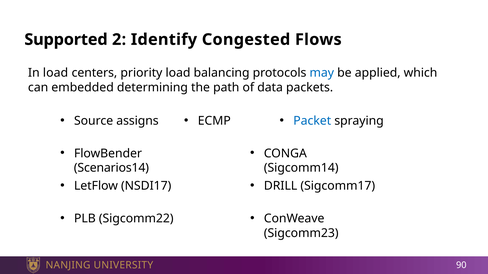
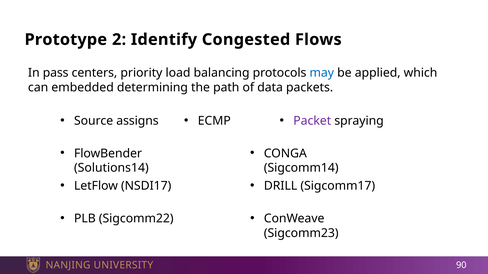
Supported: Supported -> Prototype
In load: load -> pass
Packet colour: blue -> purple
Scenarios14: Scenarios14 -> Solutions14
